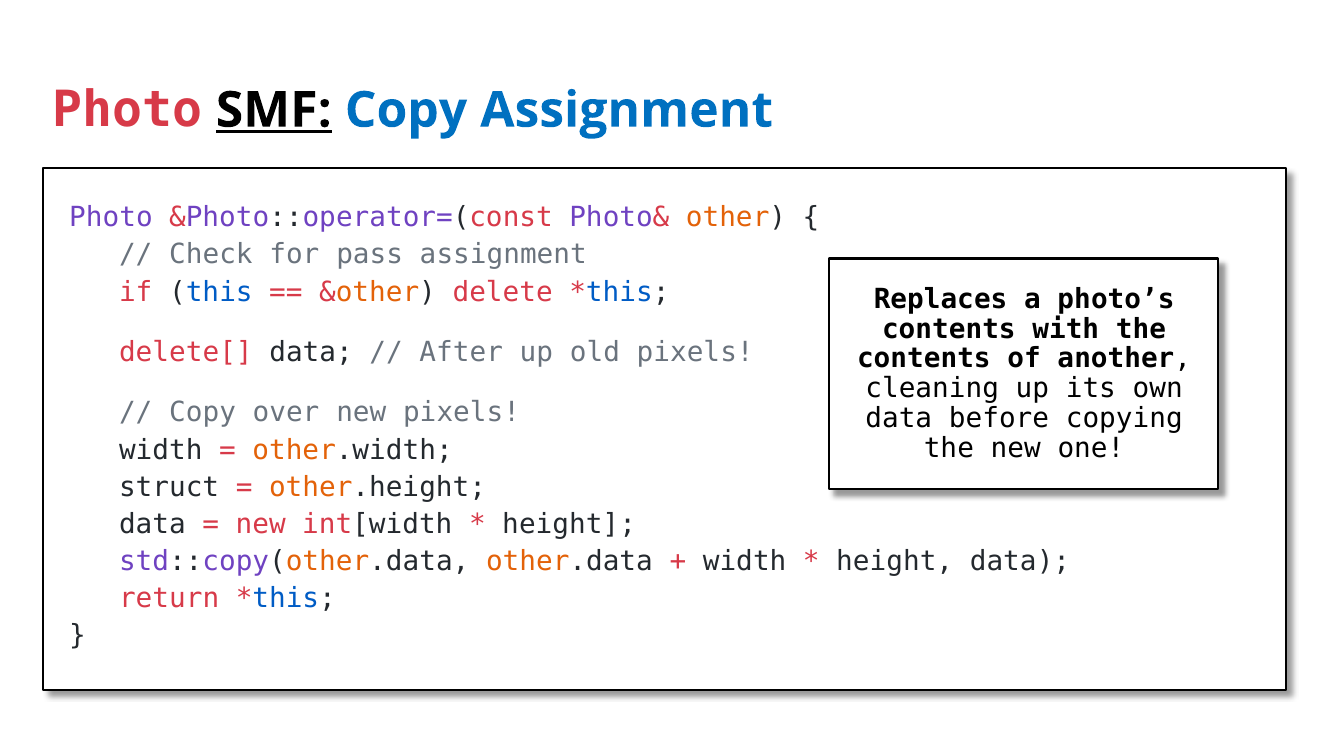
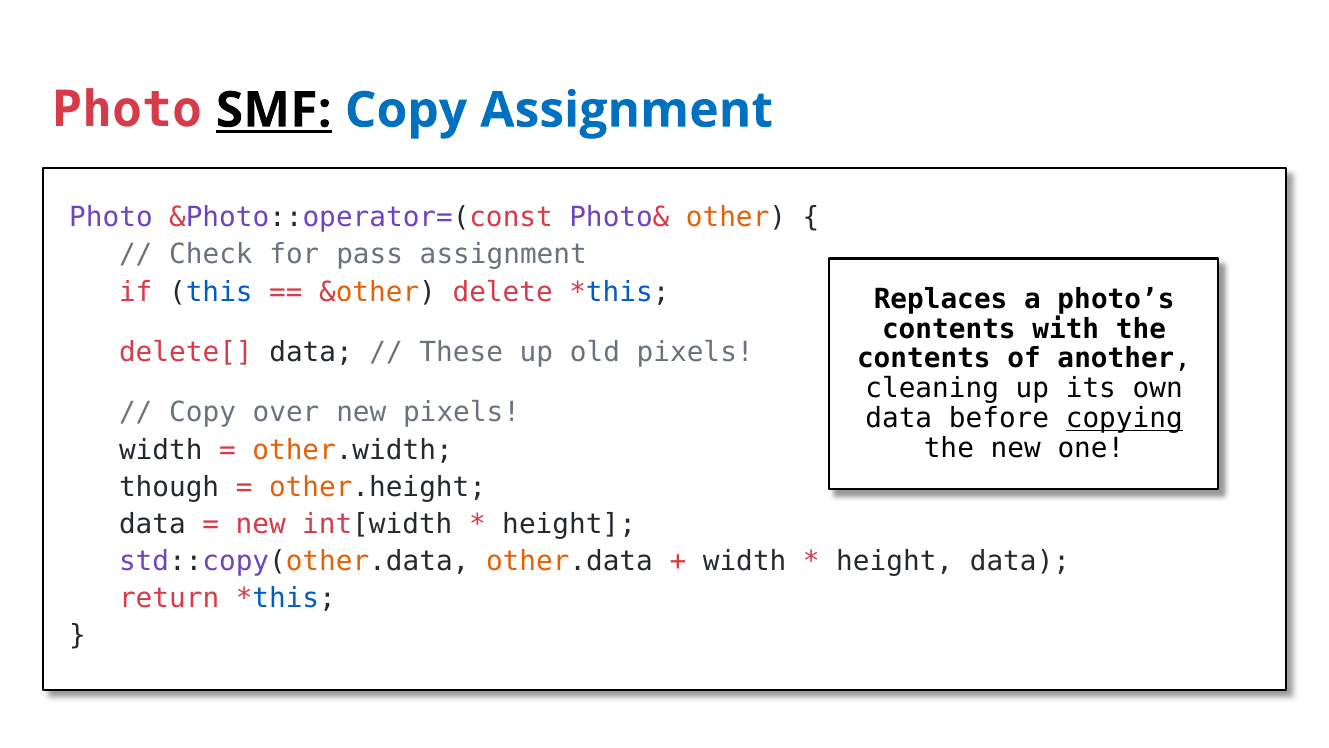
After: After -> These
copying underline: none -> present
struct: struct -> though
